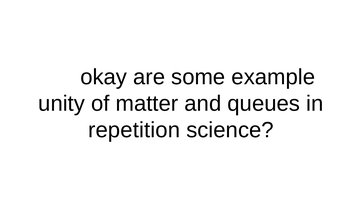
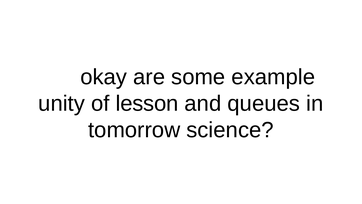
matter: matter -> lesson
repetition: repetition -> tomorrow
